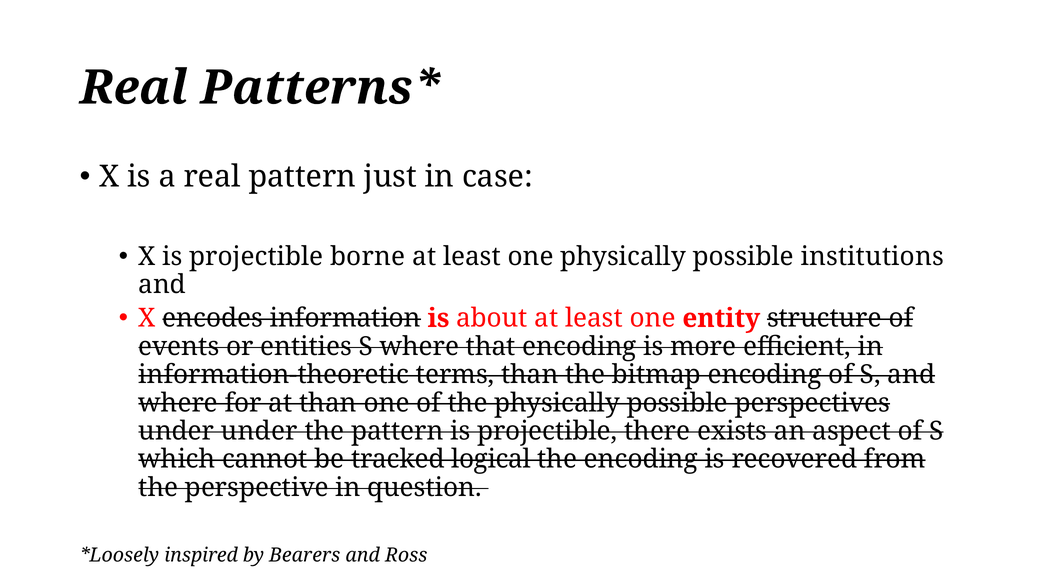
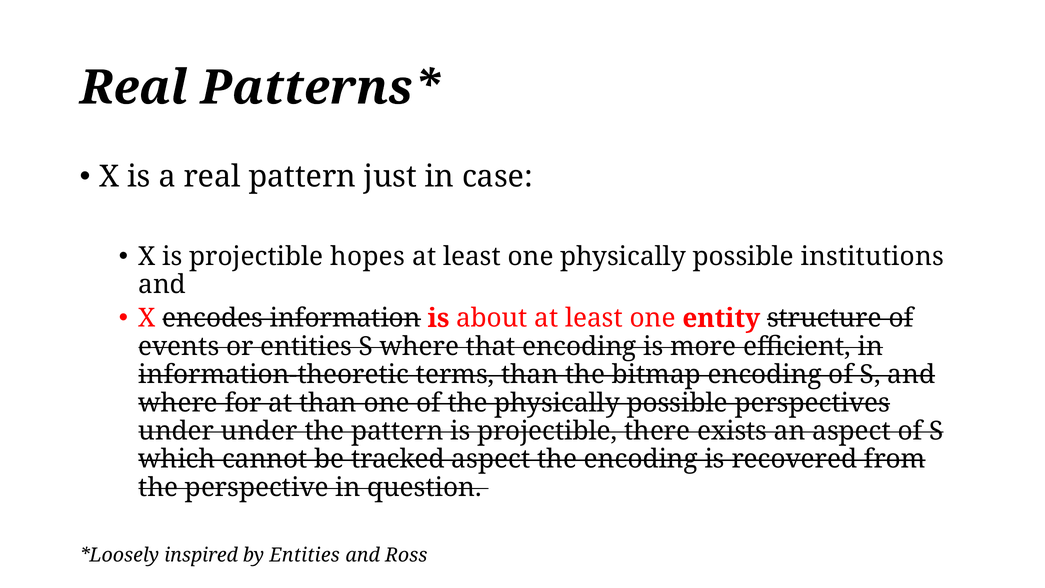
borne: borne -> hopes
tracked logical: logical -> aspect
by Bearers: Bearers -> Entities
